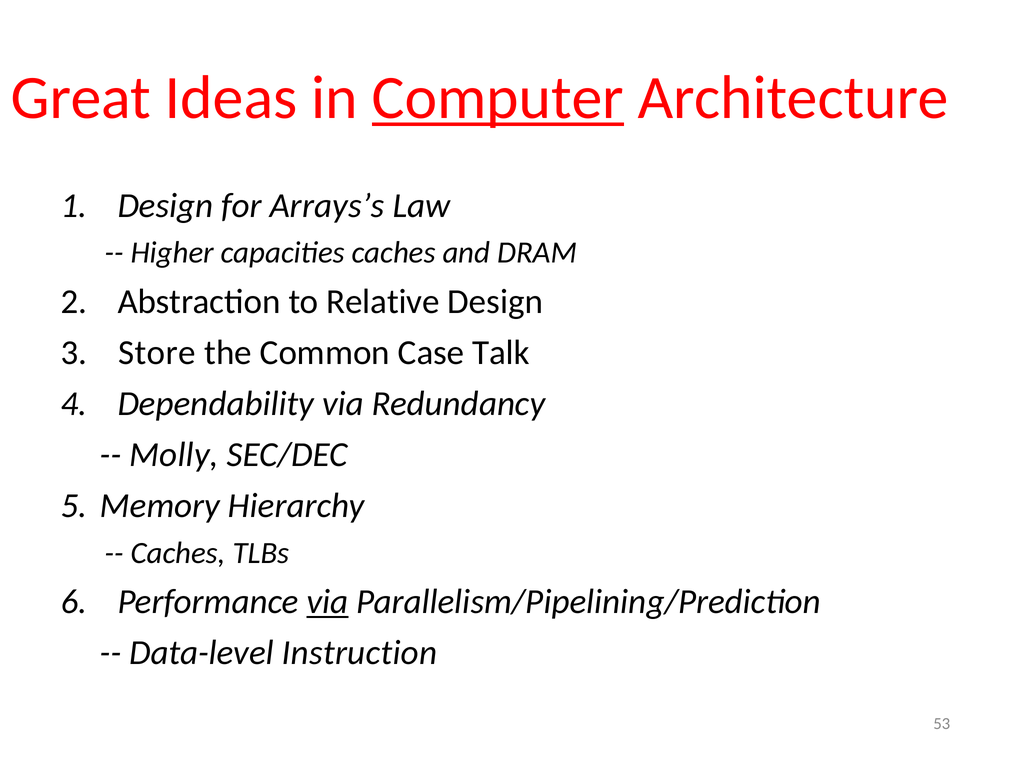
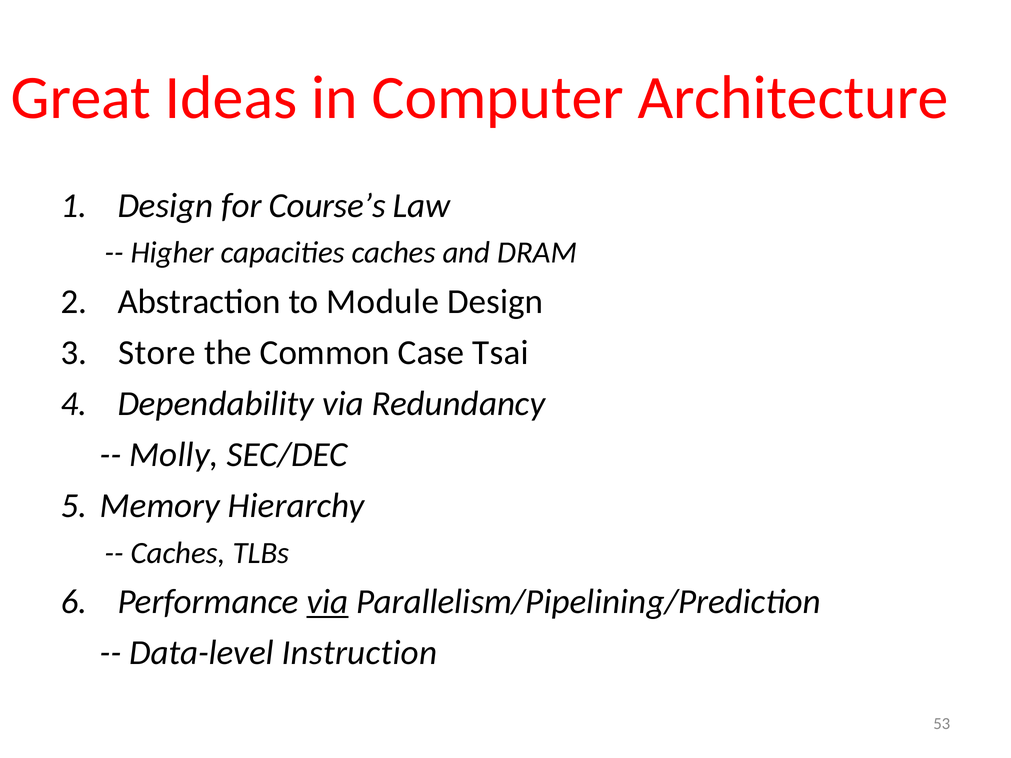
Computer underline: present -> none
Arrays’s: Arrays’s -> Course’s
Relative: Relative -> Module
Talk: Talk -> Tsai
